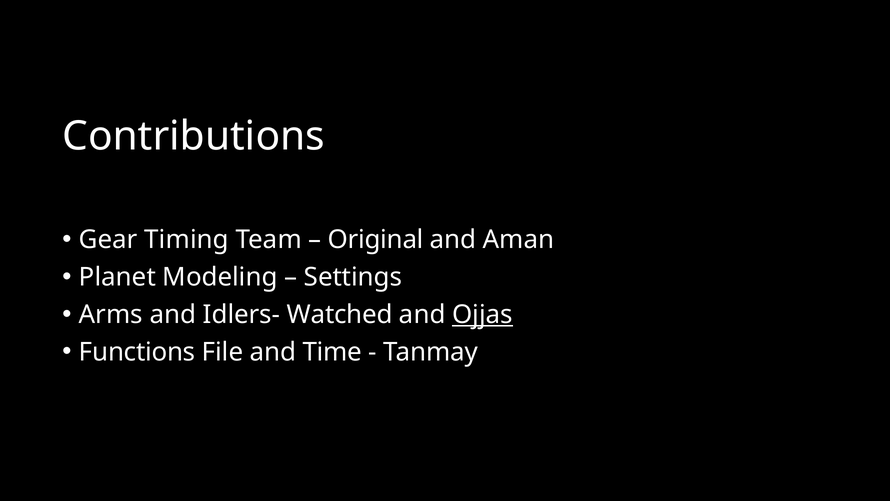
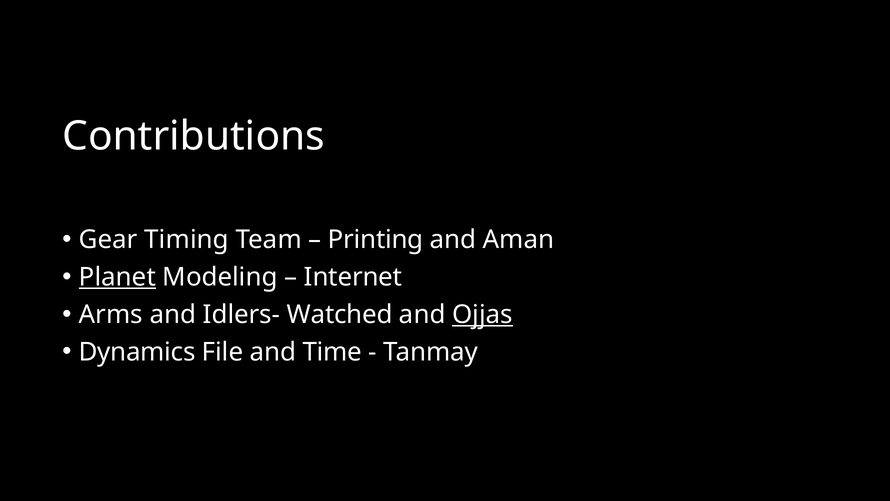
Original: Original -> Printing
Planet underline: none -> present
Settings: Settings -> Internet
Functions: Functions -> Dynamics
